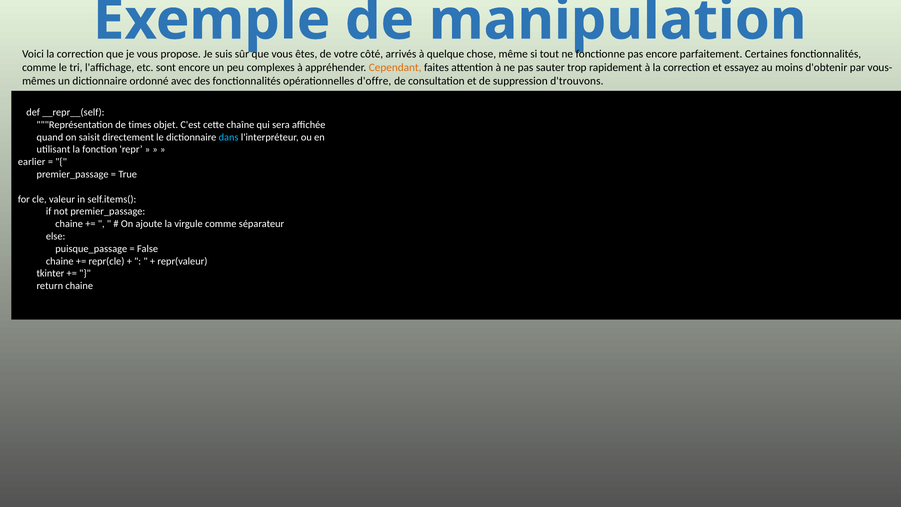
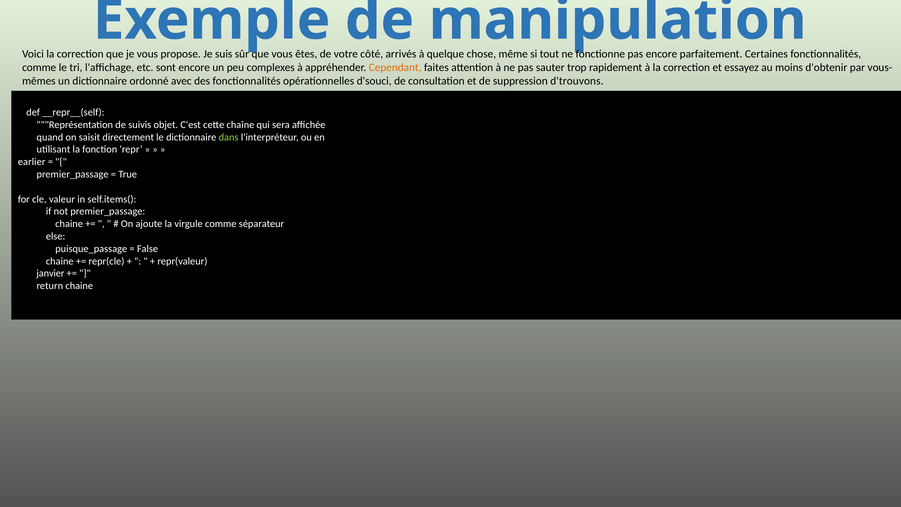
d'offre: d'offre -> d'souci
times: times -> suivis
dans colour: light blue -> light green
tkinter: tkinter -> janvier
